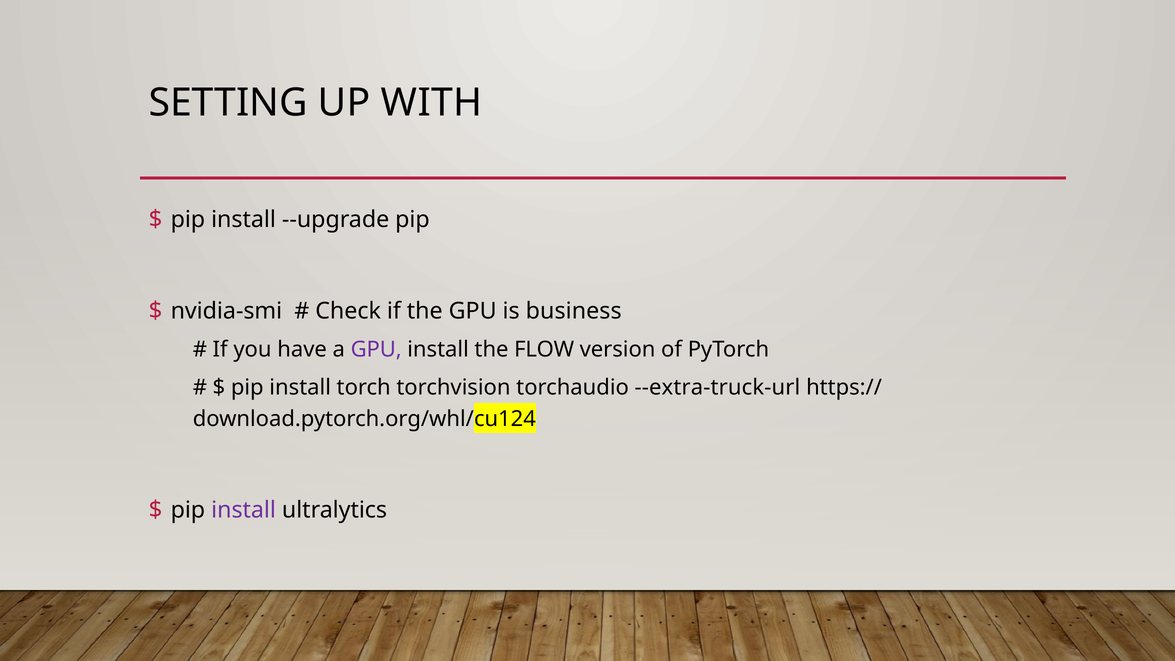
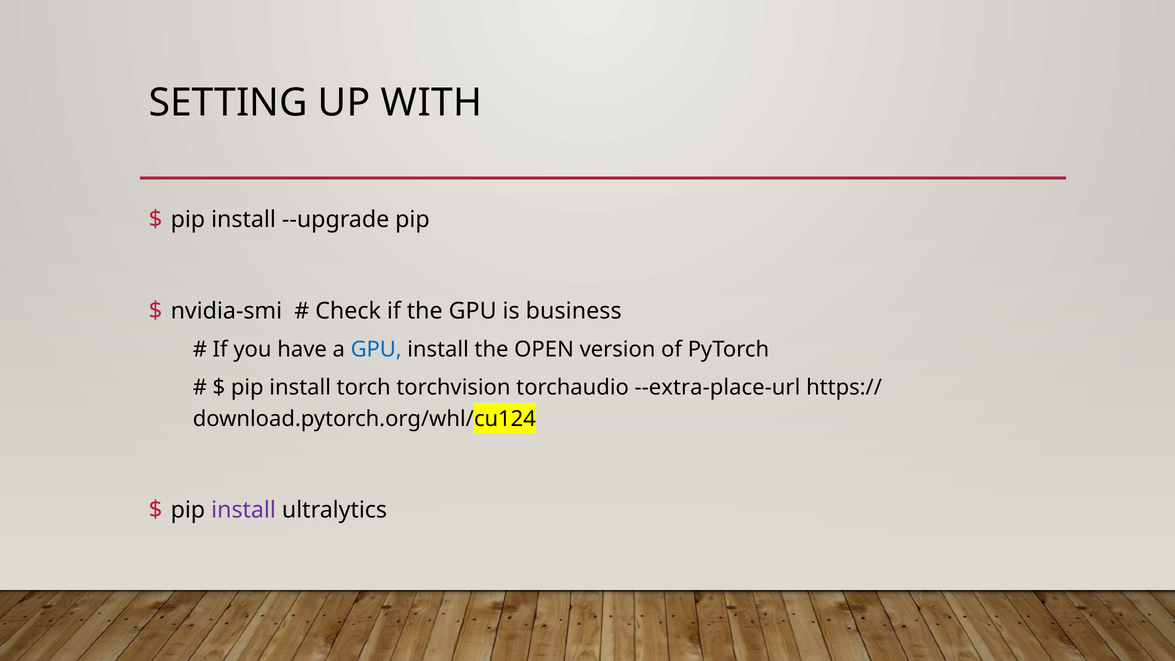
GPU at (376, 350) colour: purple -> blue
FLOW: FLOW -> OPEN
--extra-truck-url: --extra-truck-url -> --extra-place-url
